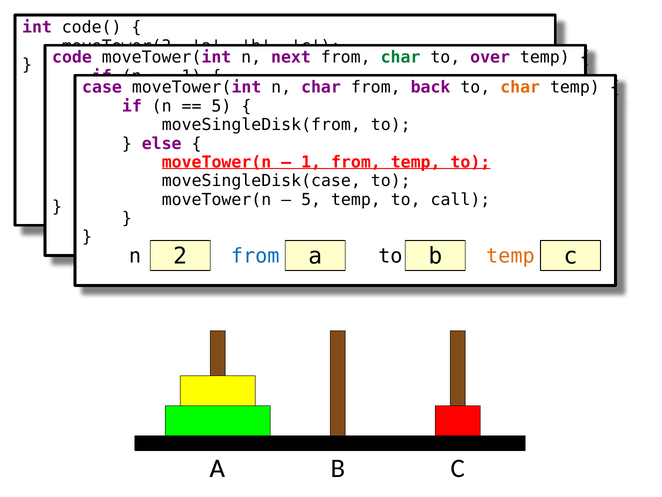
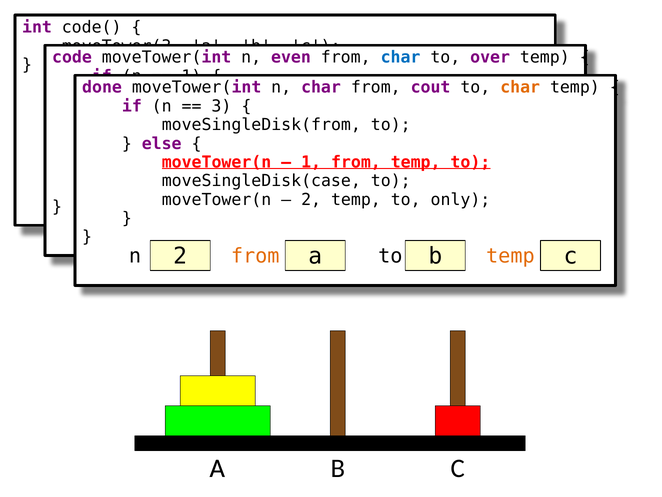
next: next -> even
char at (401, 57) colour: green -> blue
case: case -> done
back: back -> cout
5 at (221, 106): 5 -> 3
5 at (311, 199): 5 -> 2
call: call -> only
from at (255, 256) colour: blue -> orange
